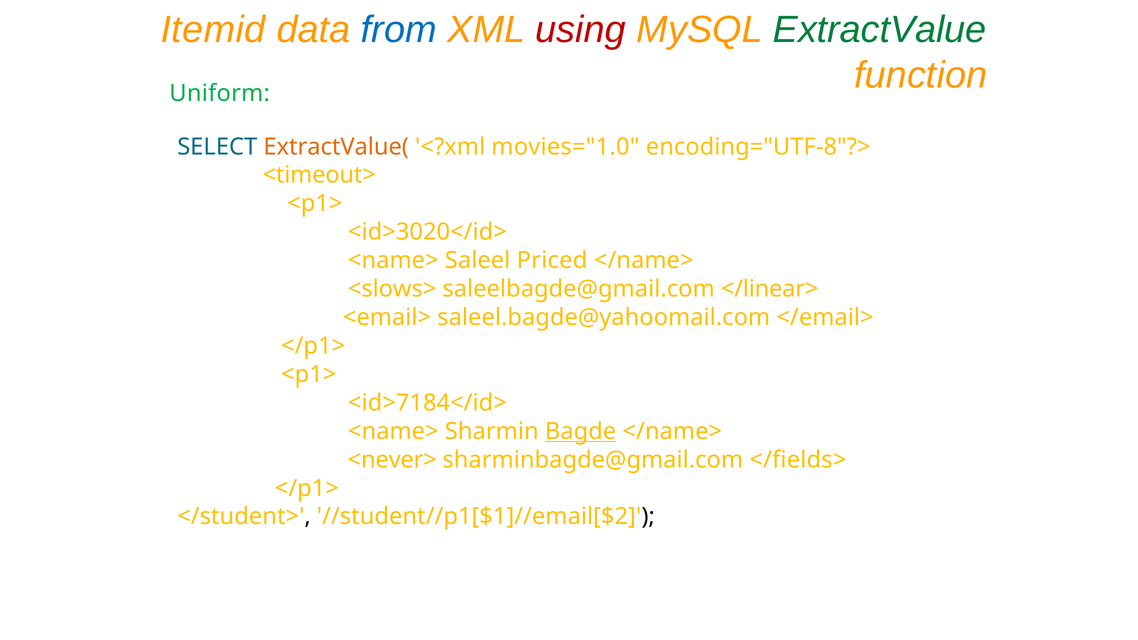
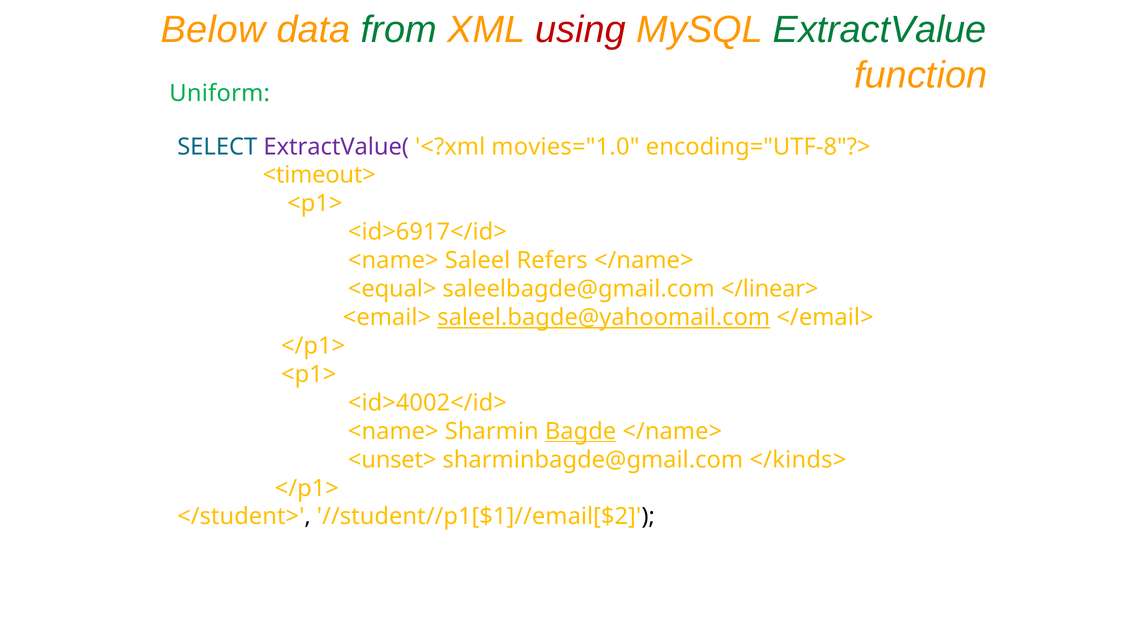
Itemid: Itemid -> Below
from colour: blue -> green
ExtractValue( colour: orange -> purple
<id>3020</id>: <id>3020</id> -> <id>6917</id>
Priced: Priced -> Refers
<slows>: <slows> -> <equal>
saleel.bagde@yahoomail.com underline: none -> present
<id>7184</id>: <id>7184</id> -> <id>4002</id>
<never>: <never> -> <unset>
</fields>: </fields> -> </kinds>
